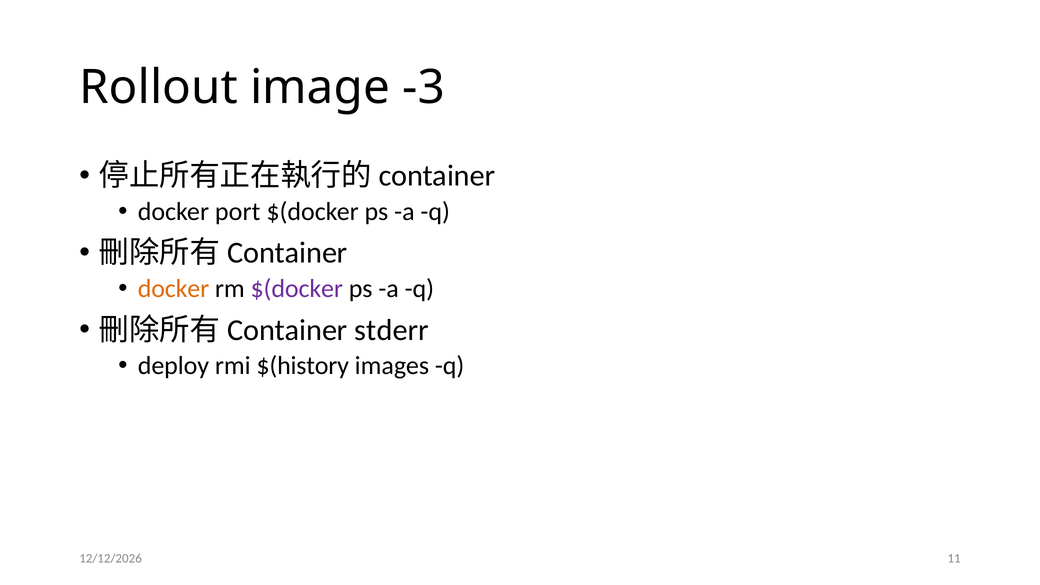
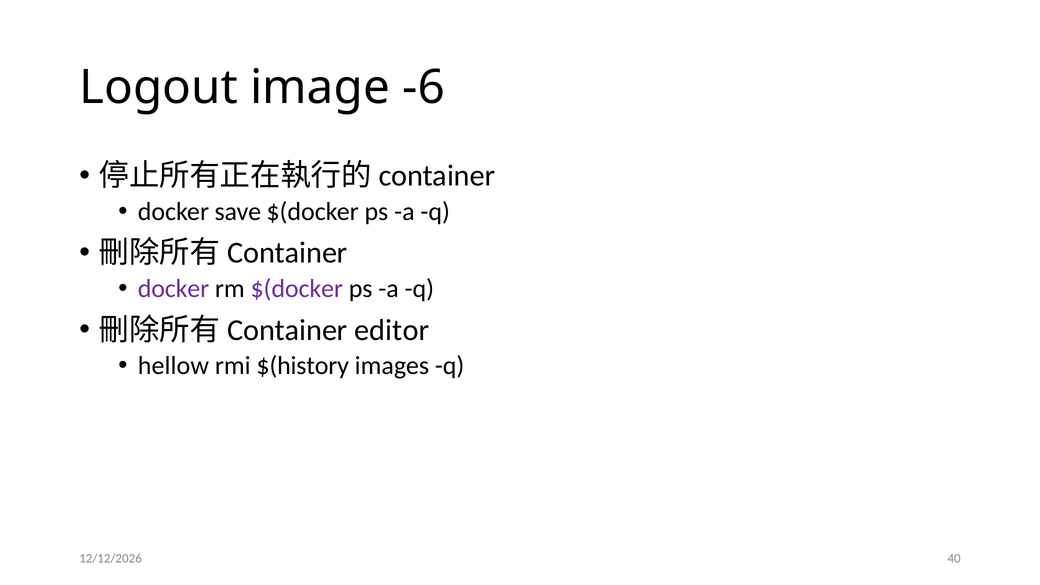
Rollout: Rollout -> Logout
-3: -3 -> -6
port: port -> save
docker at (173, 289) colour: orange -> purple
stderr: stderr -> editor
deploy: deploy -> hellow
11: 11 -> 40
